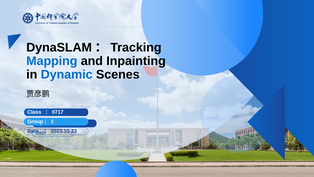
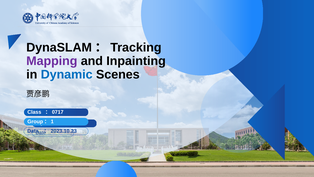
Mapping colour: blue -> purple
